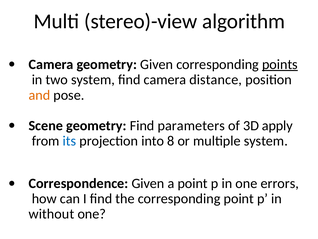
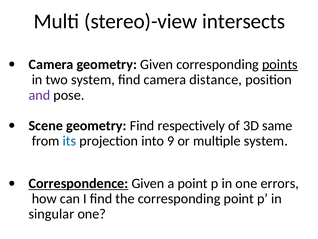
algorithm: algorithm -> intersects
and colour: orange -> purple
parameters: parameters -> respectively
apply: apply -> same
8: 8 -> 9
Correspondence underline: none -> present
without: without -> singular
